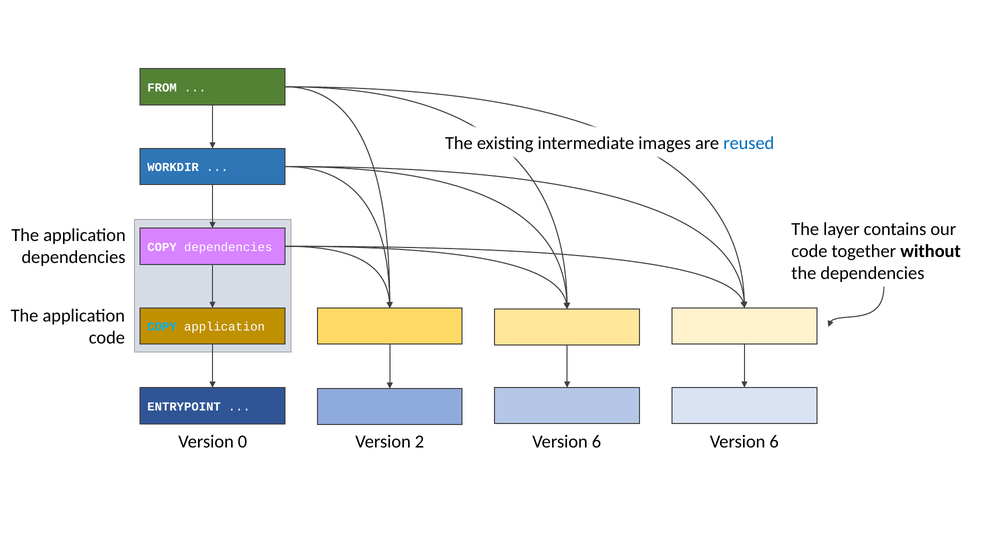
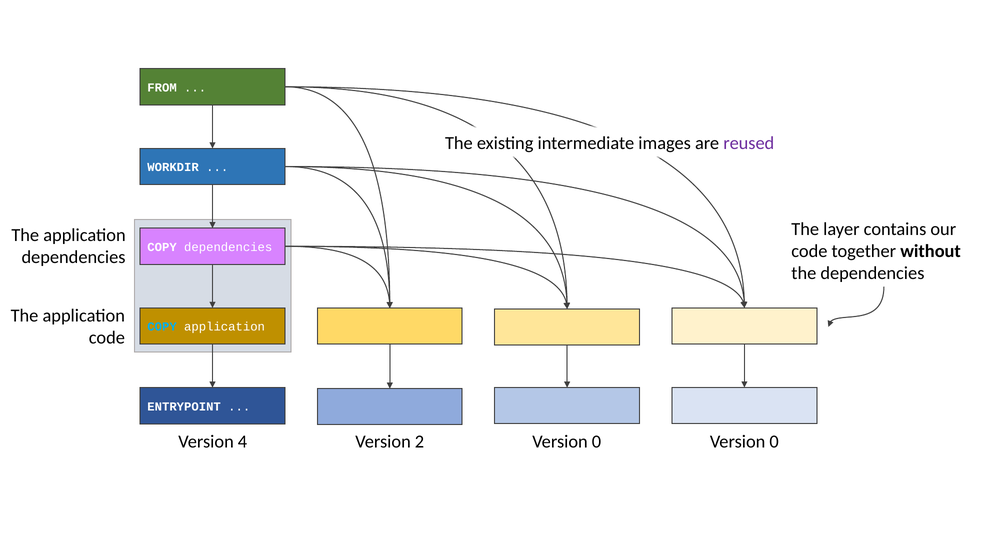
reused colour: blue -> purple
0: 0 -> 4
2 Version 6: 6 -> 0
6 at (774, 441): 6 -> 0
